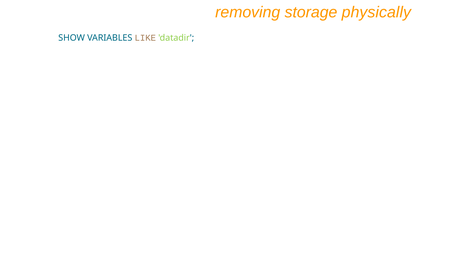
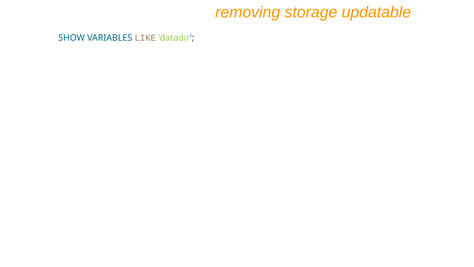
physically: physically -> updatable
